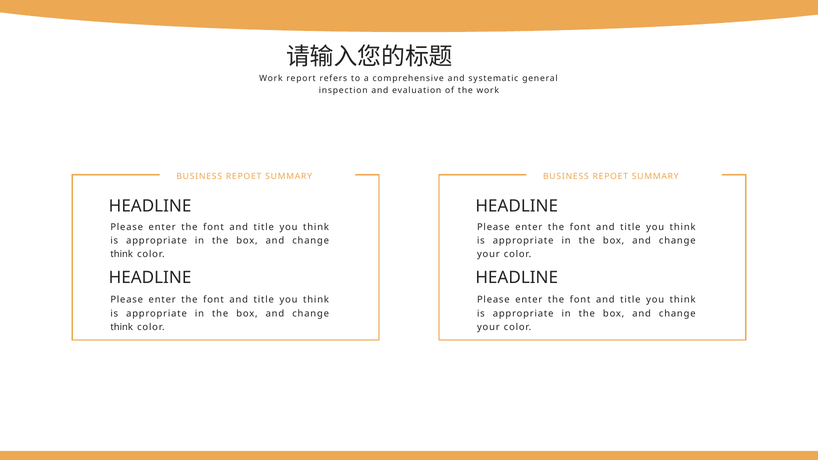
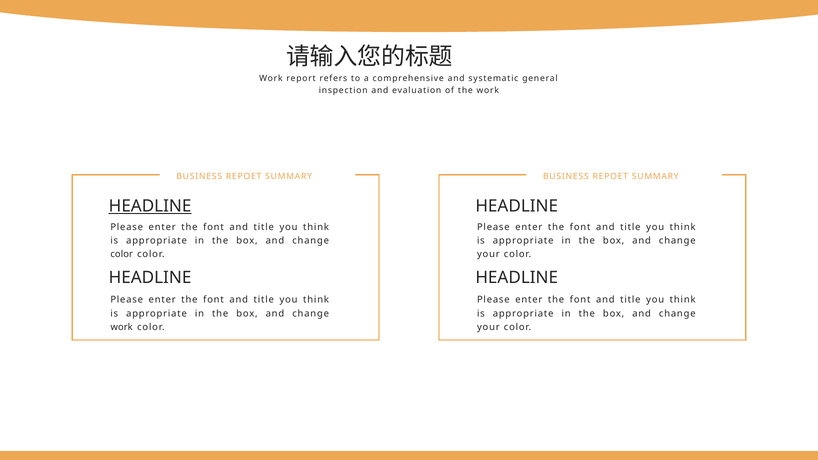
HEADLINE at (150, 206) underline: none -> present
think at (122, 254): think -> color
think at (122, 327): think -> work
